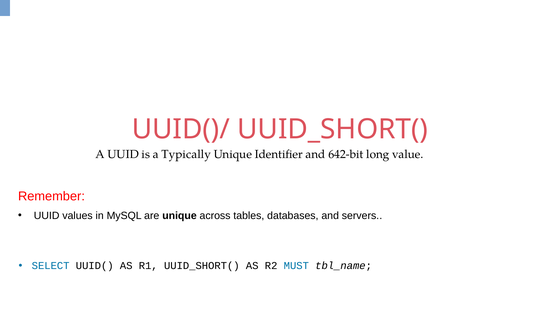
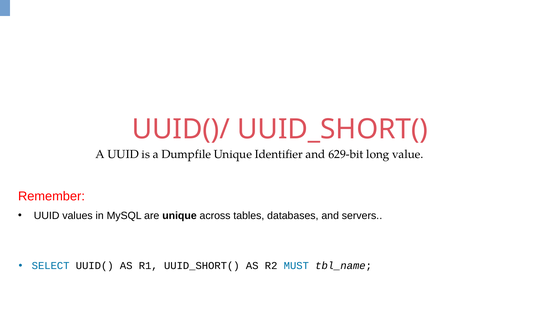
Typically: Typically -> Dumpfile
642-bit: 642-bit -> 629-bit
